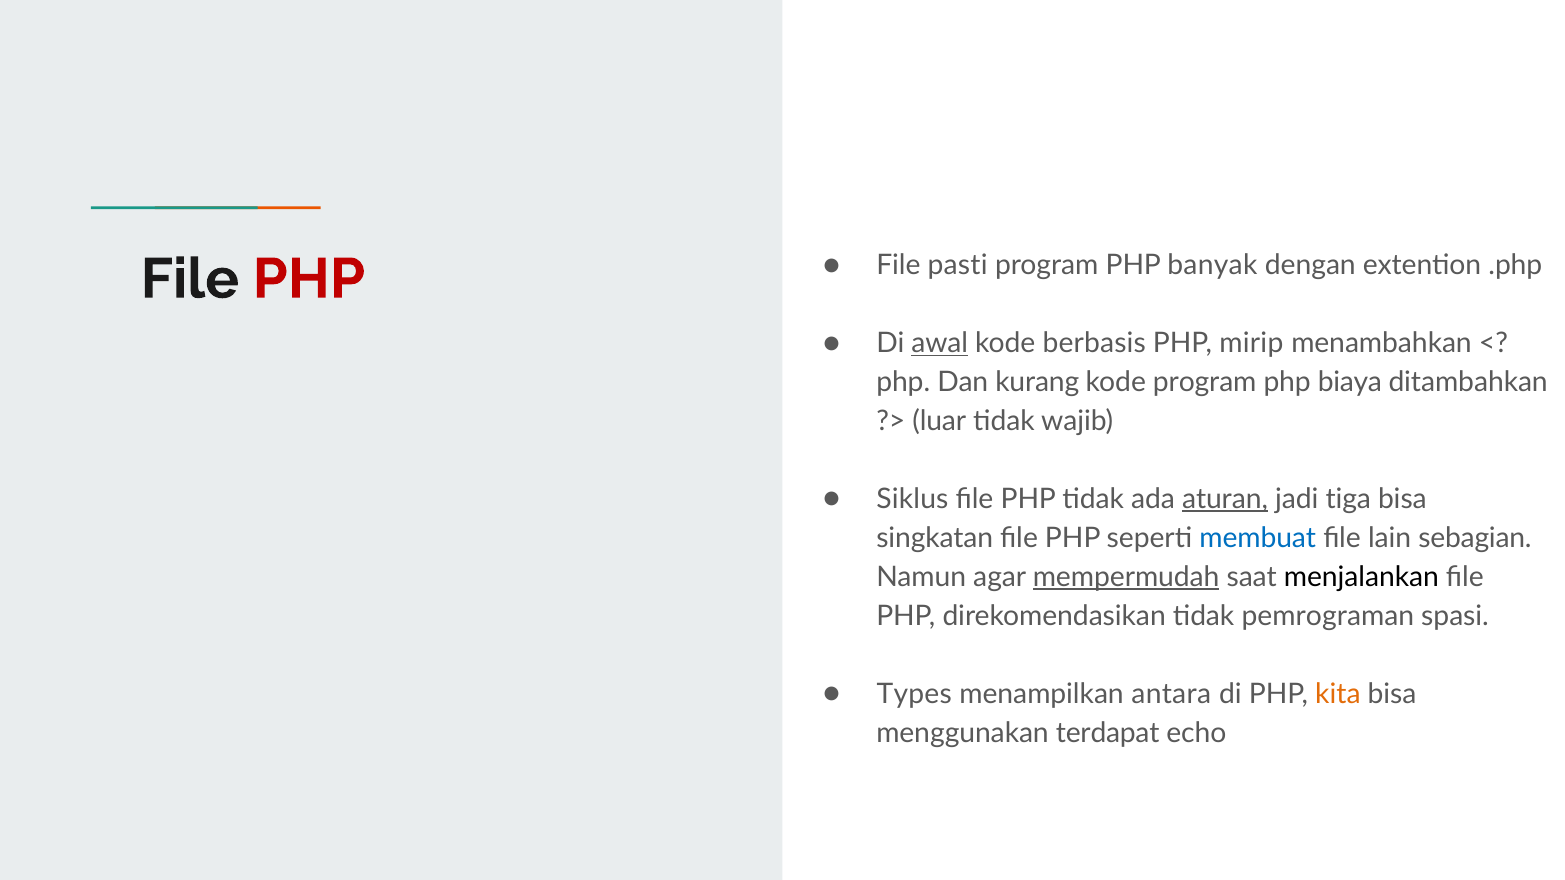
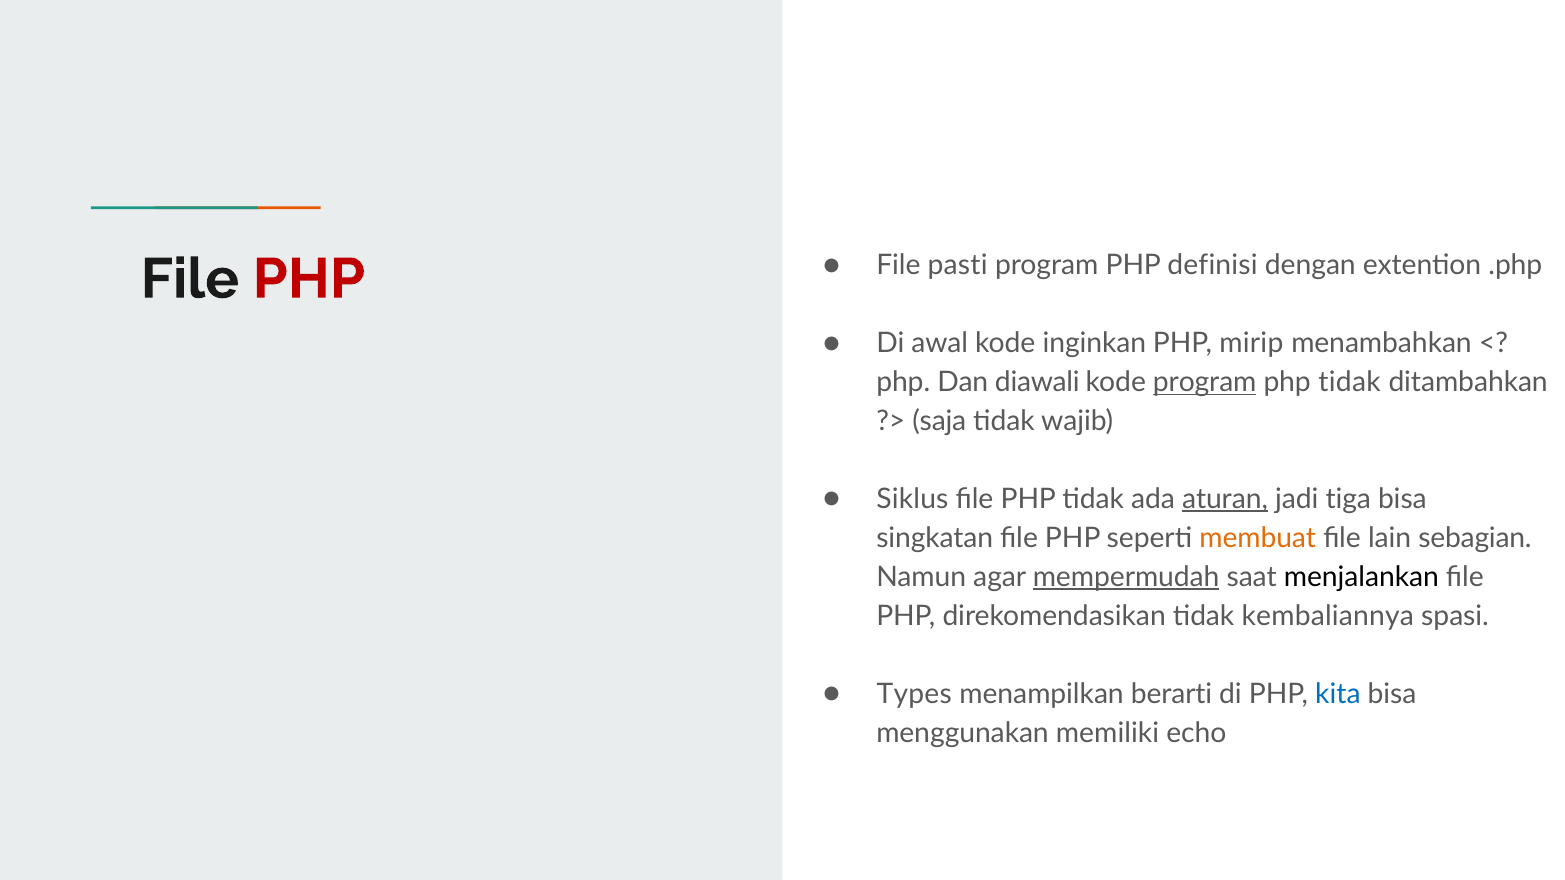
banyak: banyak -> definisi
awal underline: present -> none
berbasis: berbasis -> inginkan
kurang: kurang -> diawali
program at (1205, 382) underline: none -> present
biaya at (1350, 382): biaya -> tidak
luar: luar -> saja
membuat colour: blue -> orange
pemrograman: pemrograman -> kembaliannya
antara: antara -> berarti
kita colour: orange -> blue
terdapat: terdapat -> memiliki
